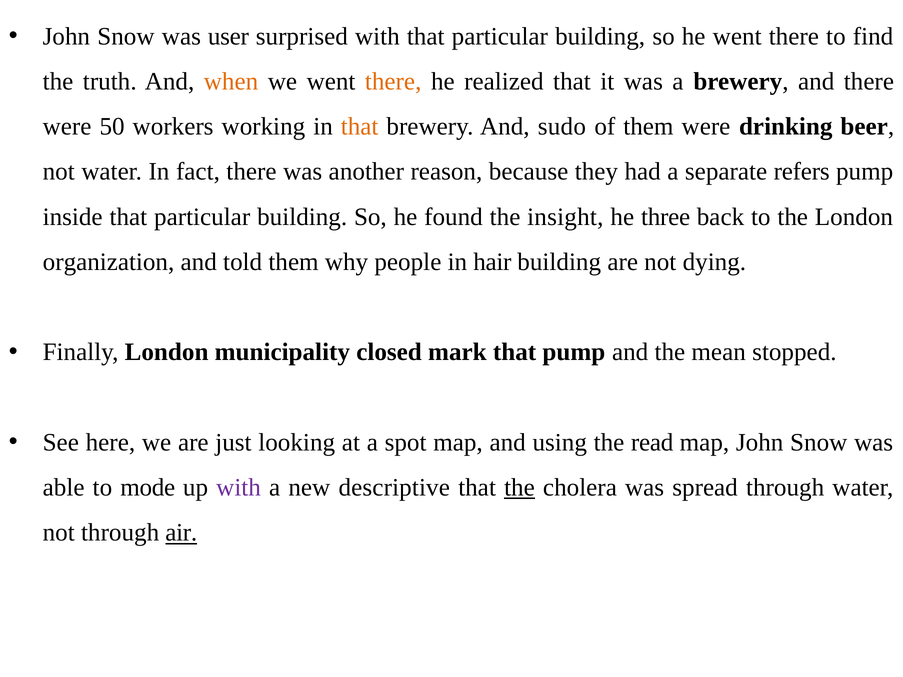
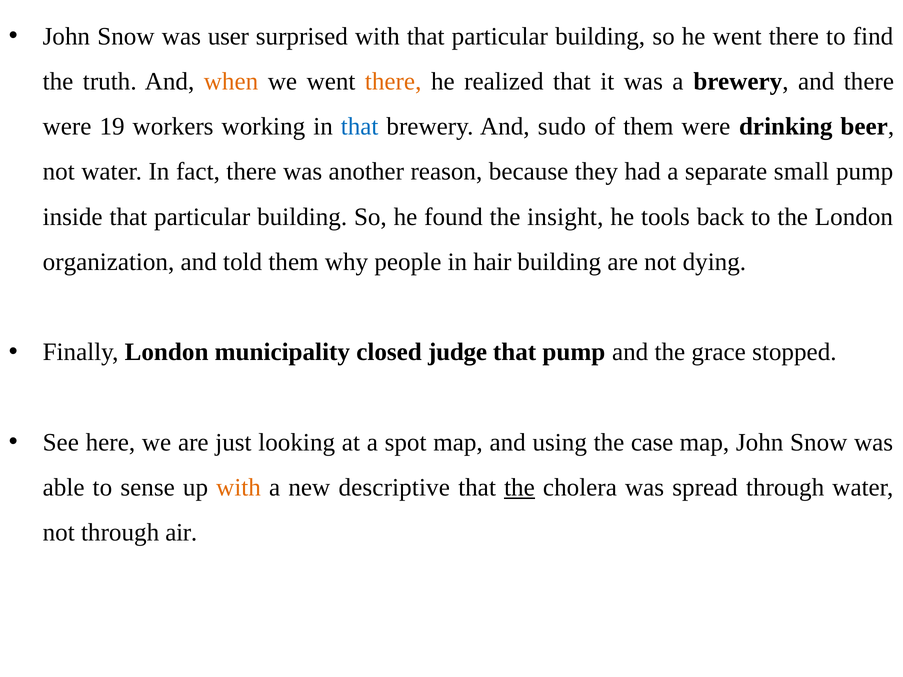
50: 50 -> 19
that at (360, 127) colour: orange -> blue
refers: refers -> small
three: three -> tools
mark: mark -> judge
mean: mean -> grace
read: read -> case
mode: mode -> sense
with at (239, 488) colour: purple -> orange
air underline: present -> none
